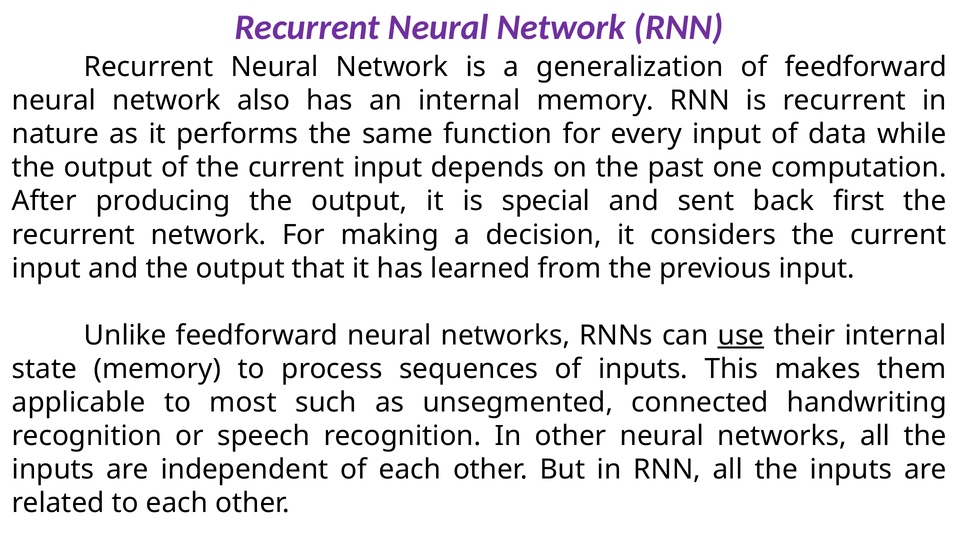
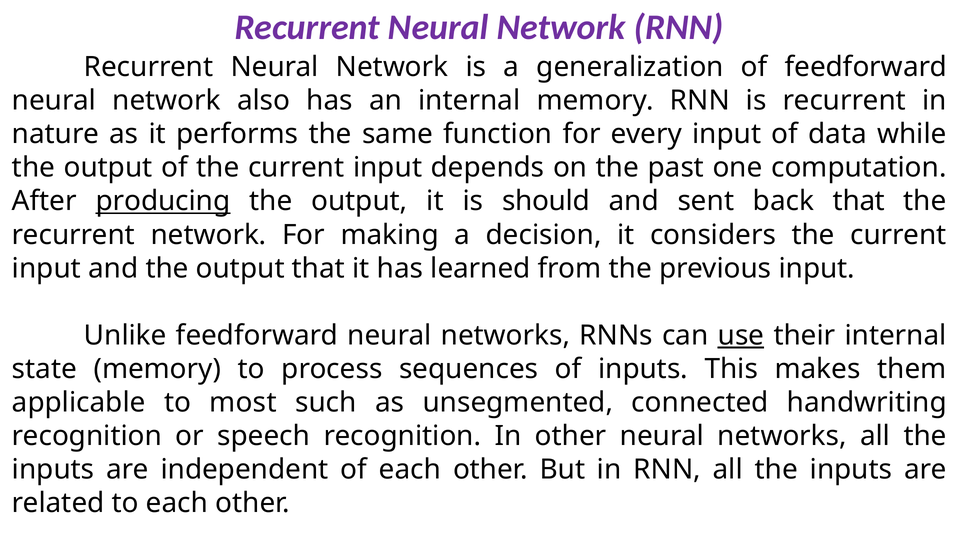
producing underline: none -> present
special: special -> should
back first: first -> that
